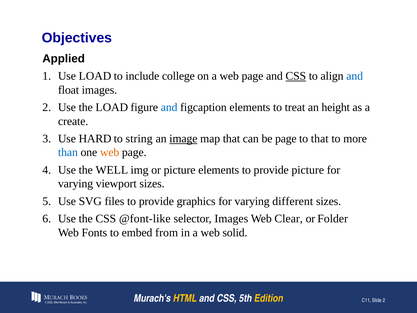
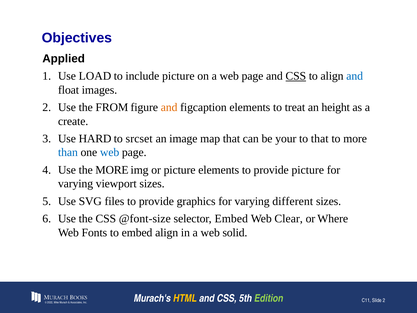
include college: college -> picture
the LOAD: LOAD -> FROM
and at (169, 107) colour: blue -> orange
string: string -> srcset
image underline: present -> none
be page: page -> your
web at (110, 152) colour: orange -> blue
the WELL: WELL -> MORE
@font-like: @font-like -> @font-size
selector Images: Images -> Embed
Folder: Folder -> Where
embed from: from -> align
Edition colour: yellow -> light green
